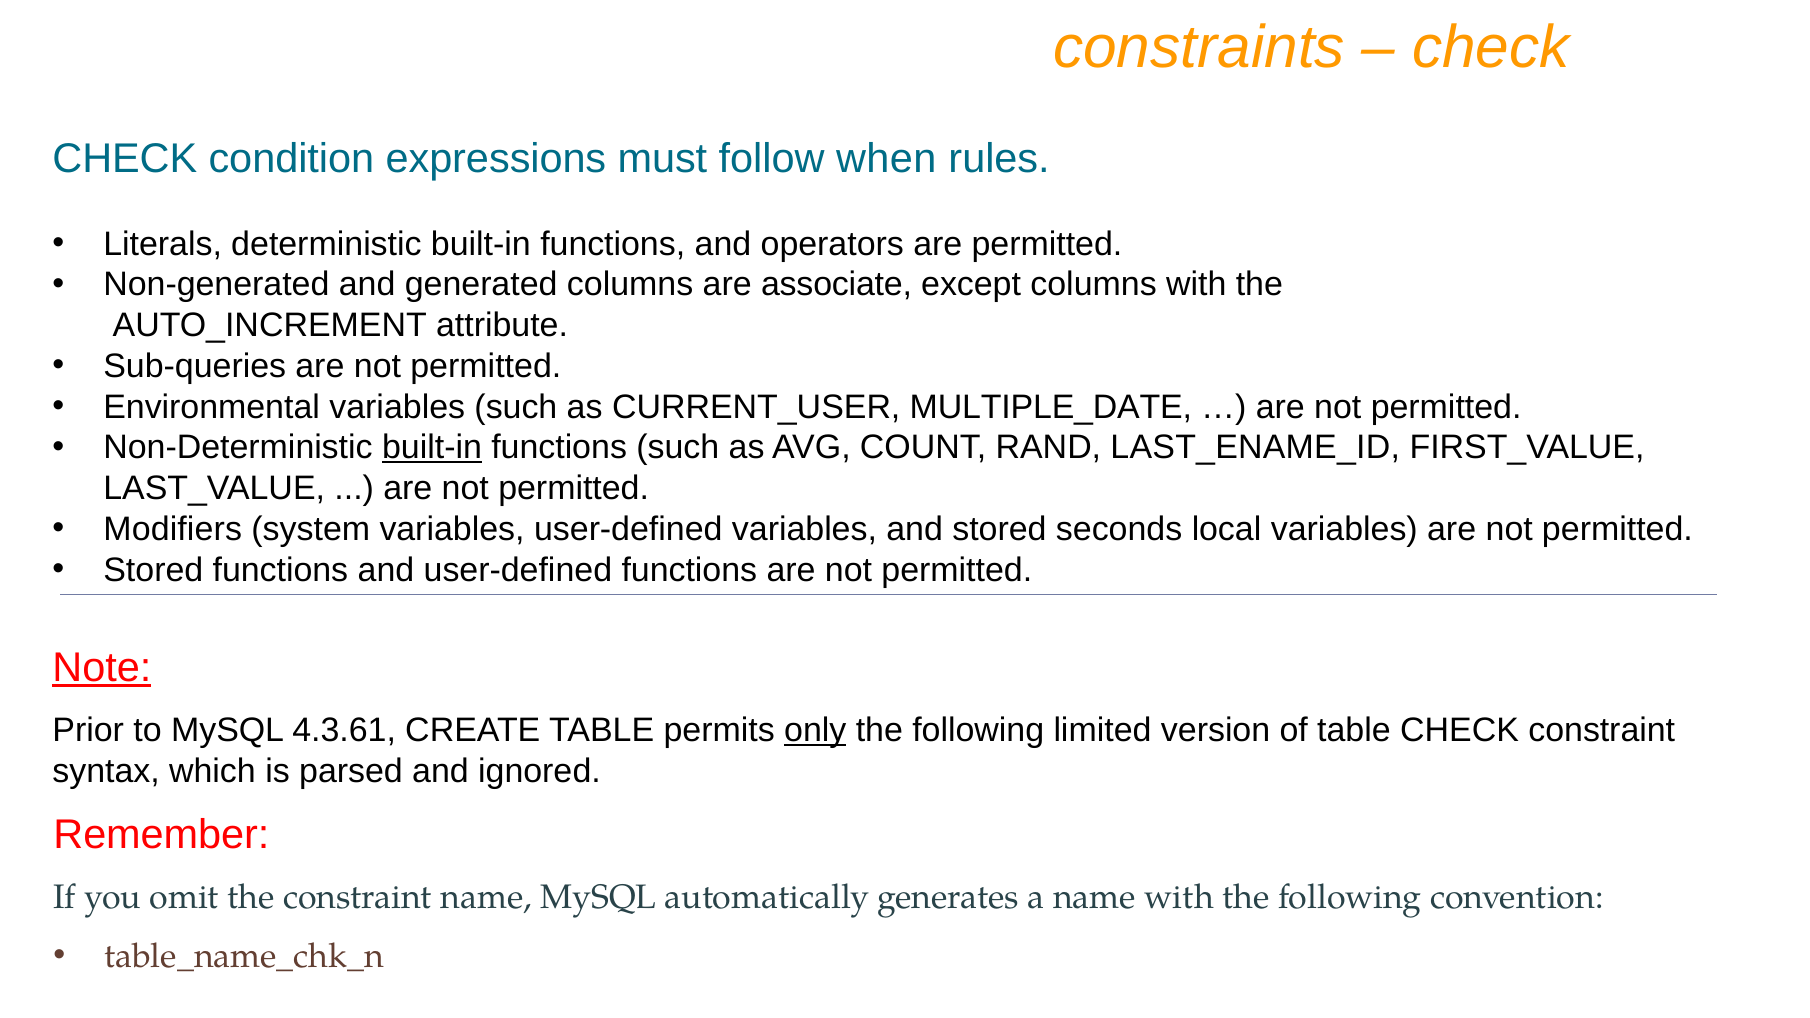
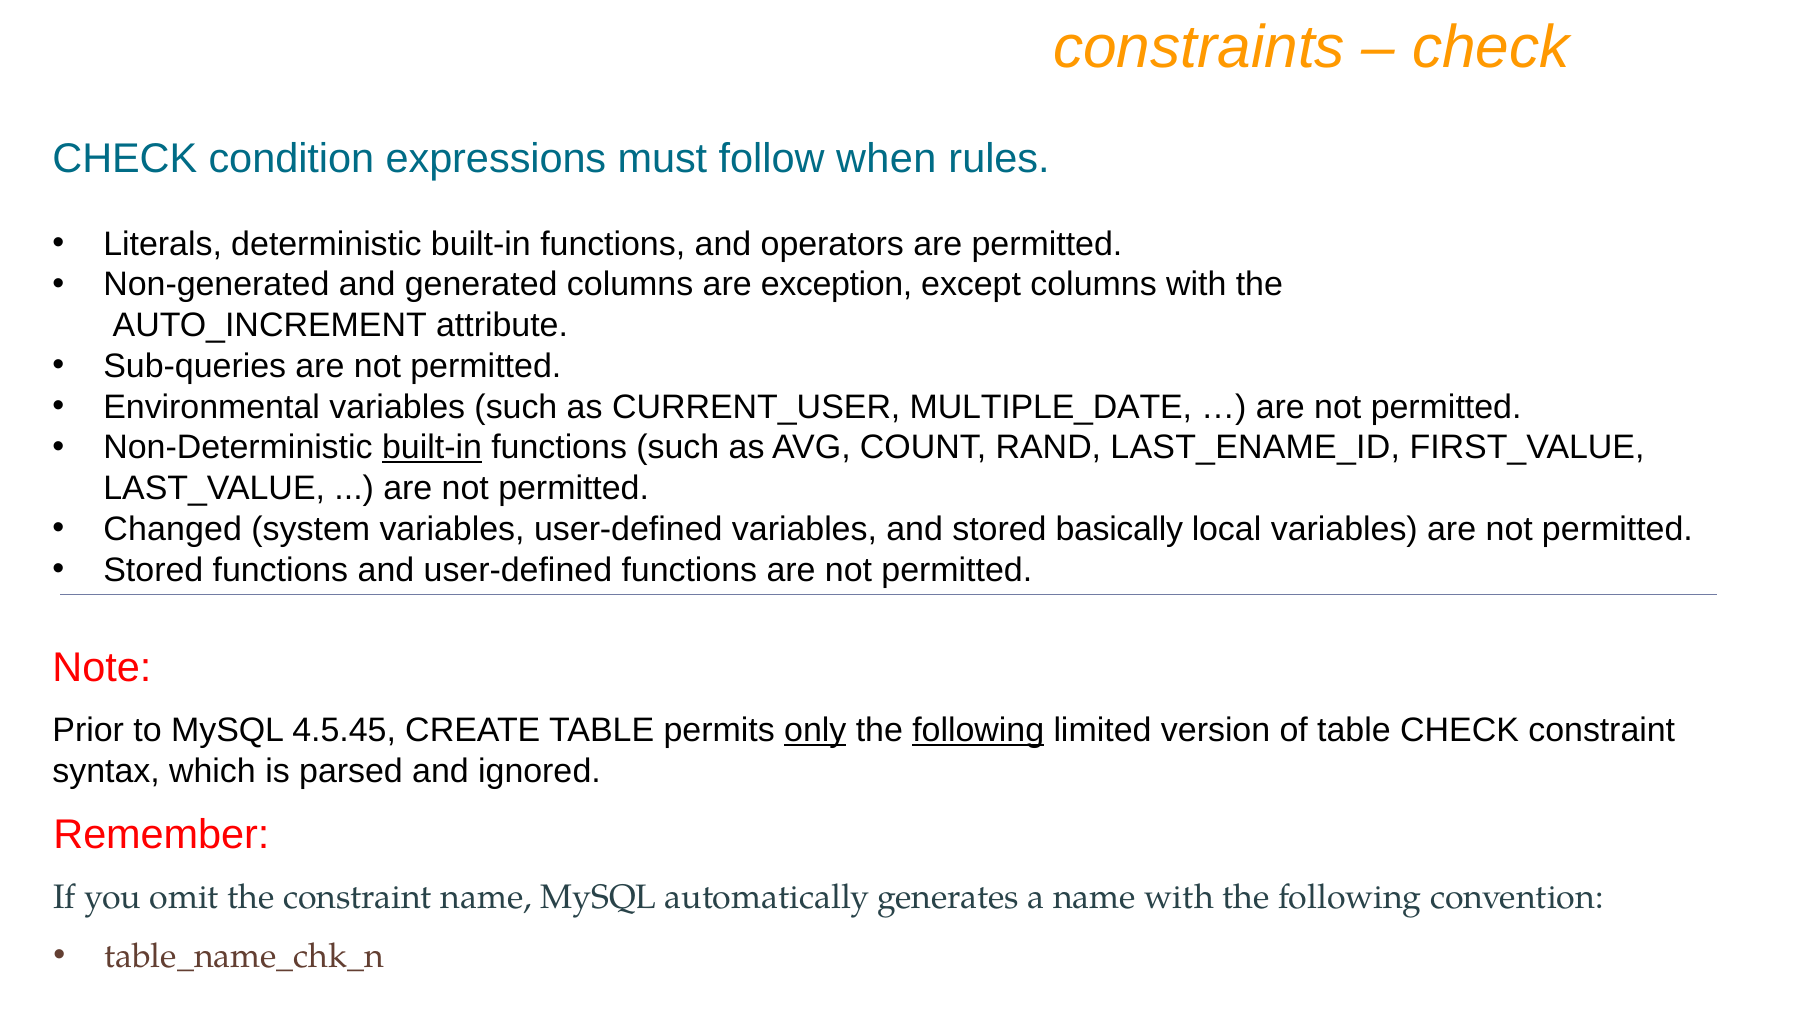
associate: associate -> exception
Modifiers: Modifiers -> Changed
seconds: seconds -> basically
Note underline: present -> none
4.3.61: 4.3.61 -> 4.5.45
following at (978, 730) underline: none -> present
